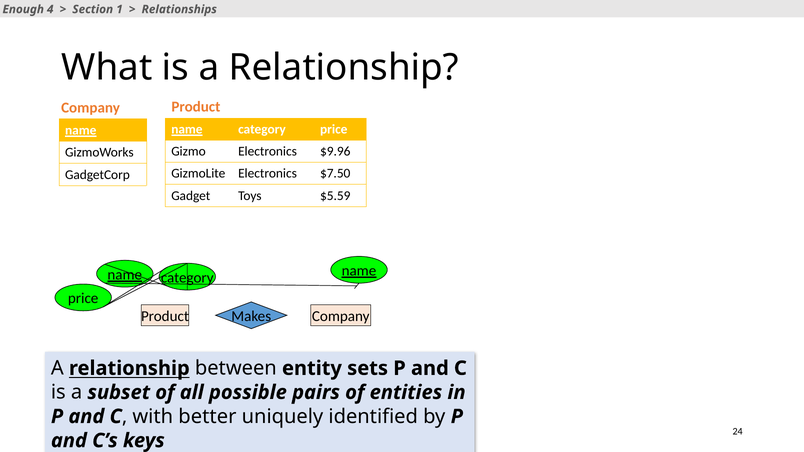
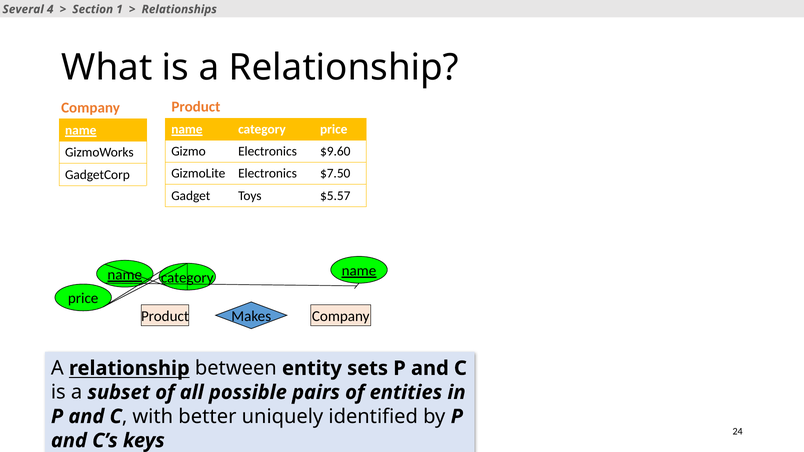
Enough: Enough -> Several
$9.96: $9.96 -> $9.60
$5.59: $5.59 -> $5.57
